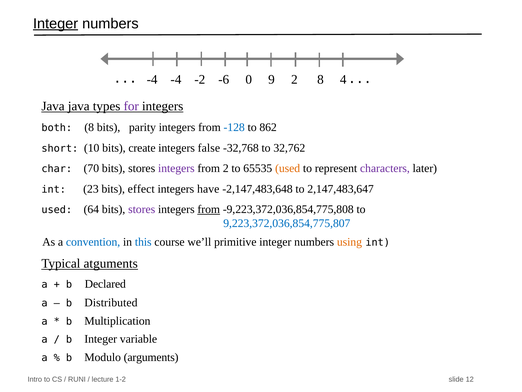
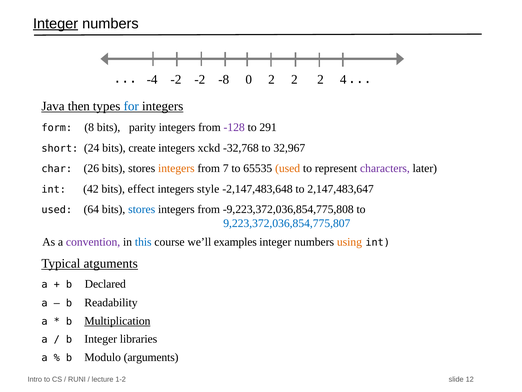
-4 -4: -4 -> -2
-6: -6 -> -8
0 9: 9 -> 2
8 at (320, 79): 8 -> 2
Java java: java -> then
for colour: purple -> blue
both: both -> form
-128 colour: blue -> purple
862: 862 -> 291
10: 10 -> 24
false: false -> xckd
32,762: 32,762 -> 32,967
70: 70 -> 26
integers at (176, 168) colour: purple -> orange
from 2: 2 -> 7
23: 23 -> 42
have: have -> style
stores at (142, 209) colour: purple -> blue
from at (209, 209) underline: present -> none
convention colour: blue -> purple
primitive: primitive -> examples
Distributed: Distributed -> Readability
Multiplication underline: none -> present
variable: variable -> libraries
